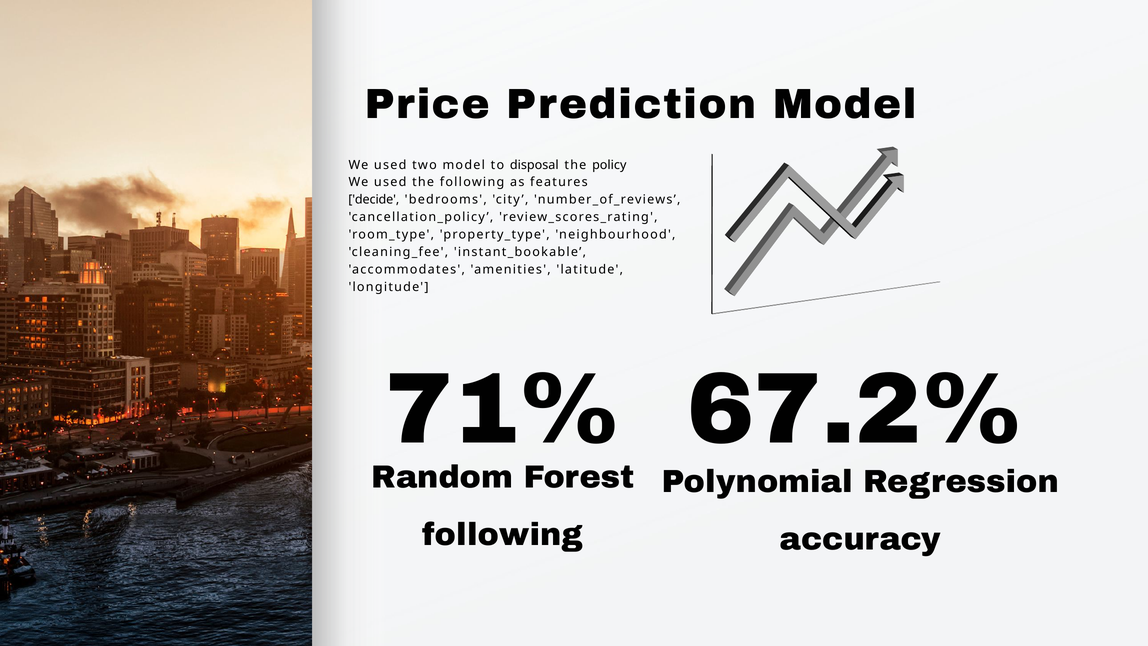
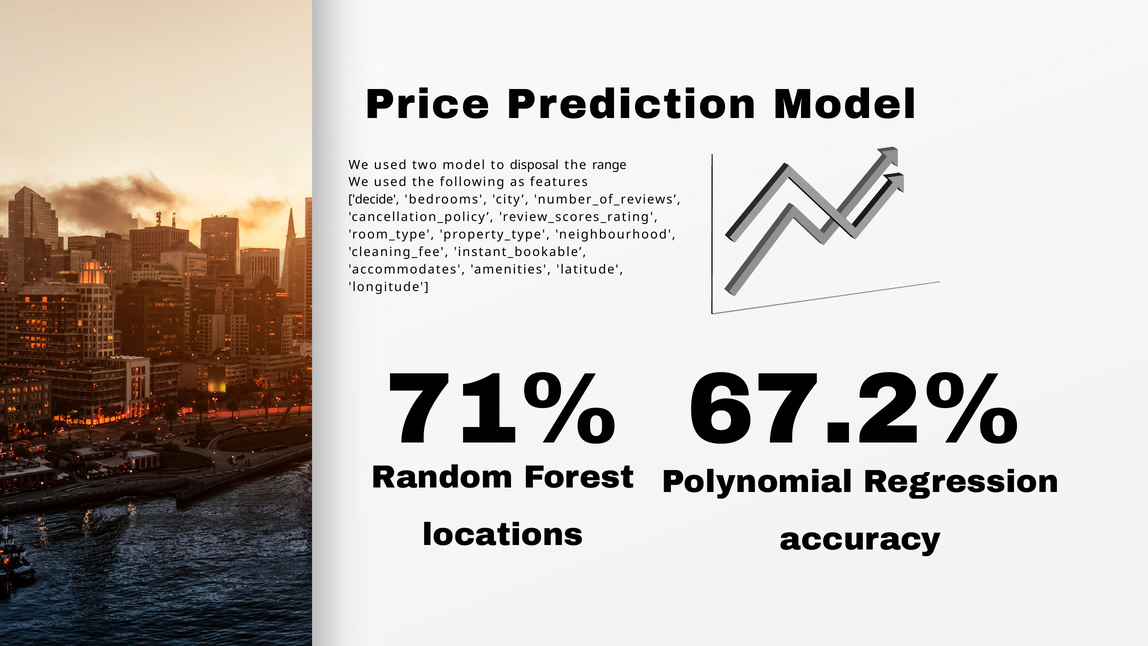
policy: policy -> range
following at (503, 534): following -> locations
